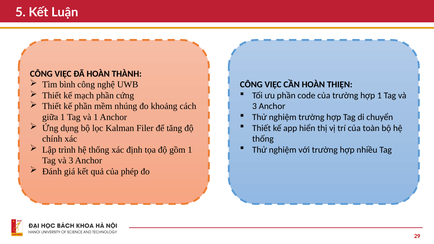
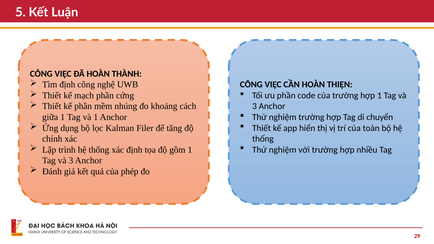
Tìm bình: bình -> định
